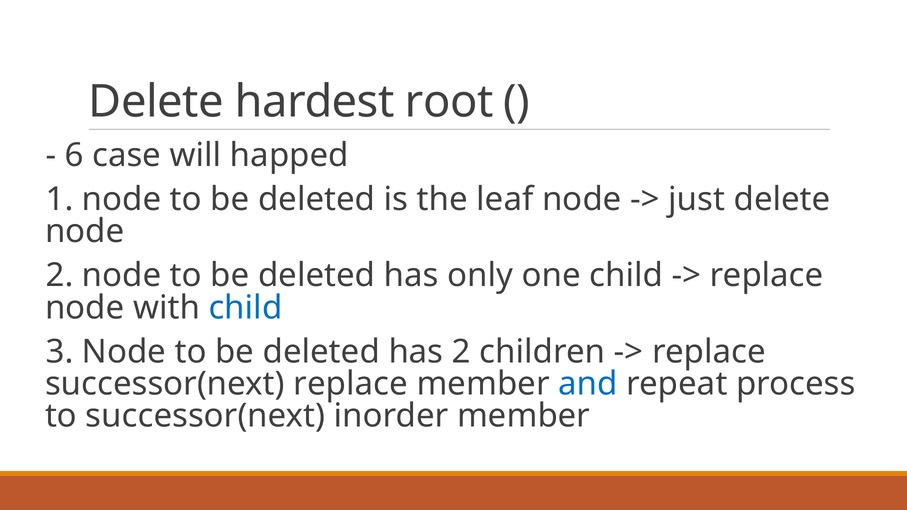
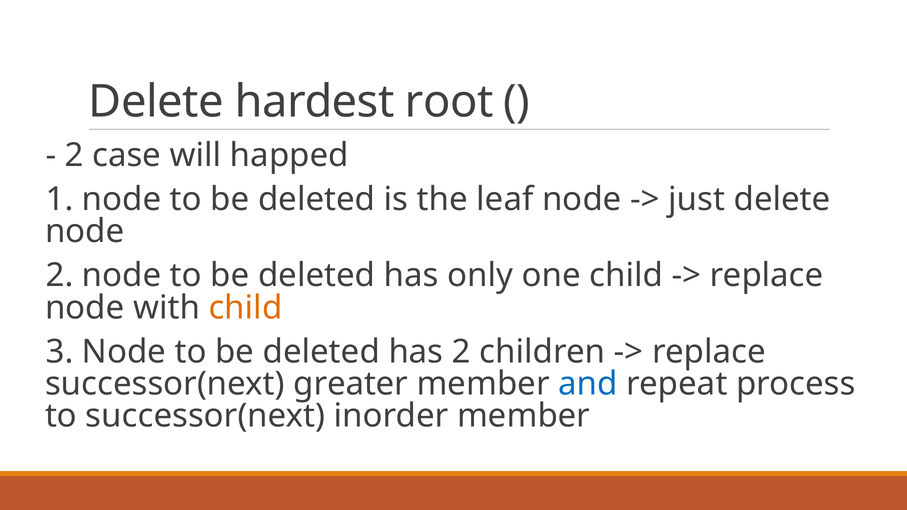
6 at (74, 156): 6 -> 2
child at (245, 308) colour: blue -> orange
successor(next replace: replace -> greater
